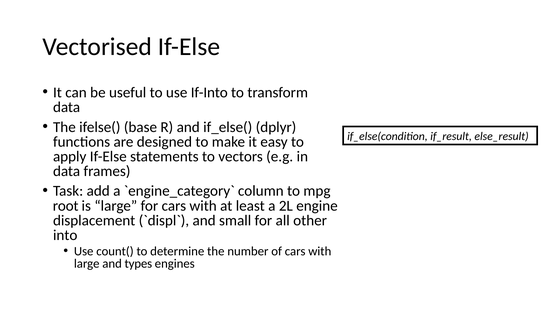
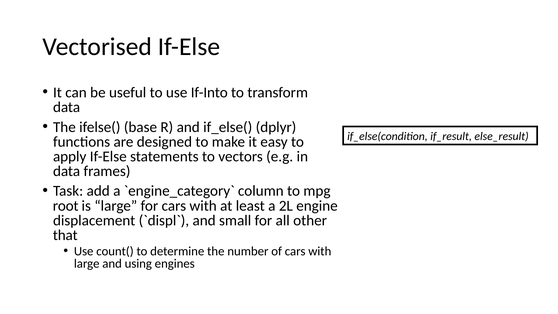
into: into -> that
types: types -> using
